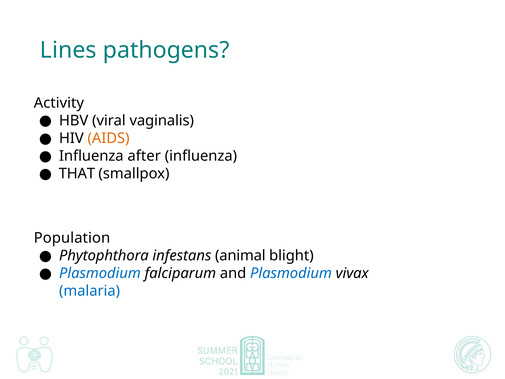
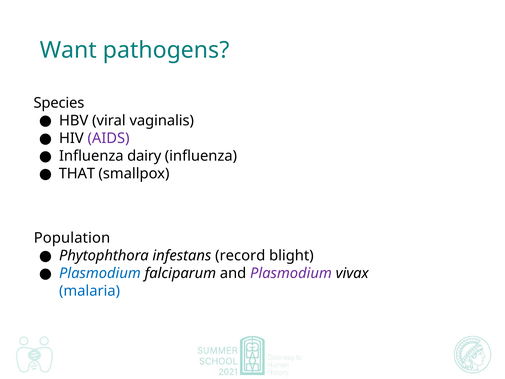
Lines: Lines -> Want
Activity: Activity -> Species
AIDS colour: orange -> purple
after: after -> dairy
animal: animal -> record
Plasmodium at (291, 273) colour: blue -> purple
